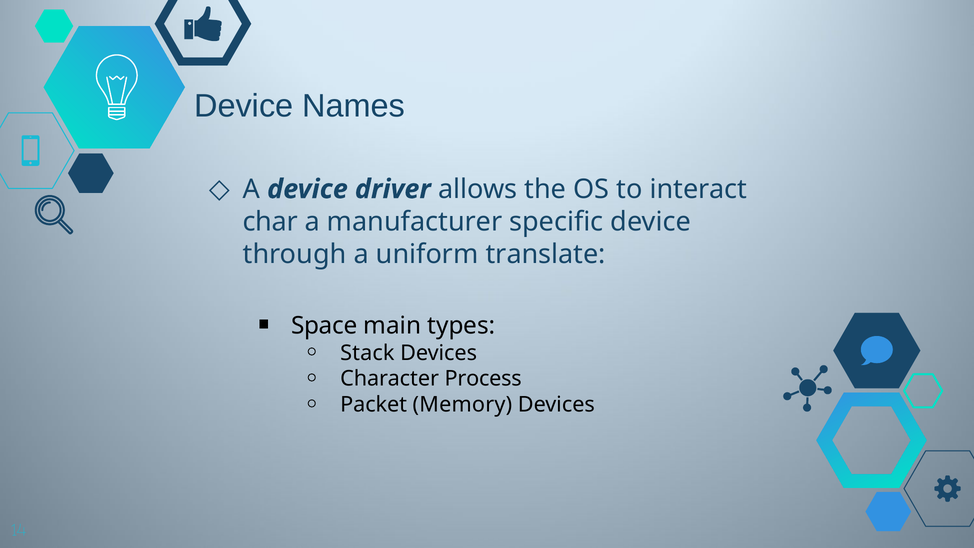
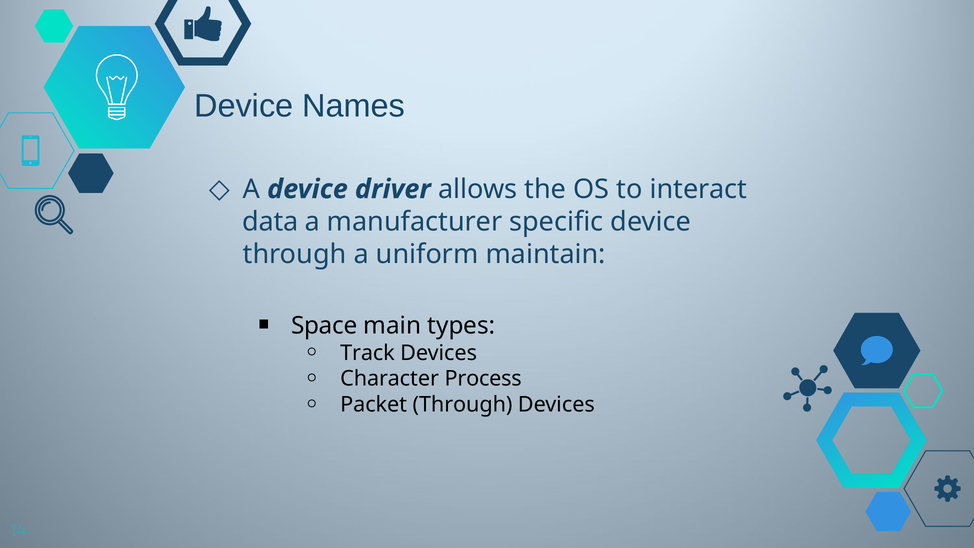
char: char -> data
translate: translate -> maintain
Stack: Stack -> Track
Packet Memory: Memory -> Through
